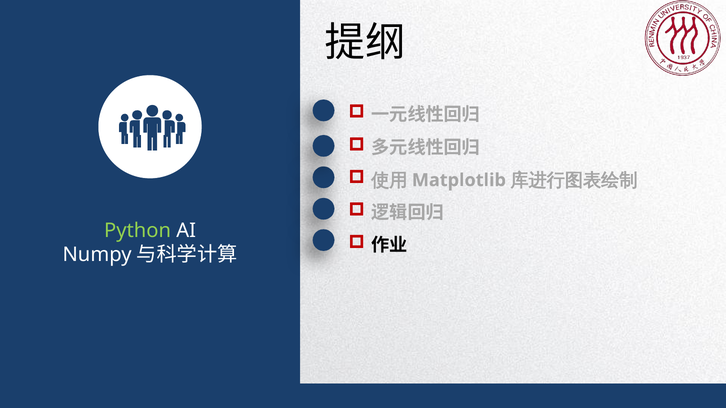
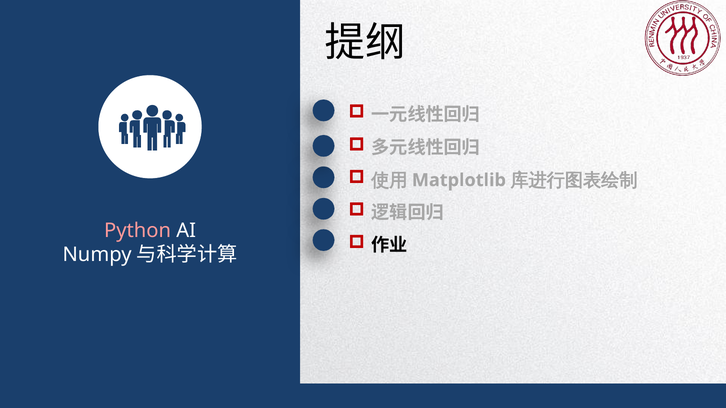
Python colour: light green -> pink
